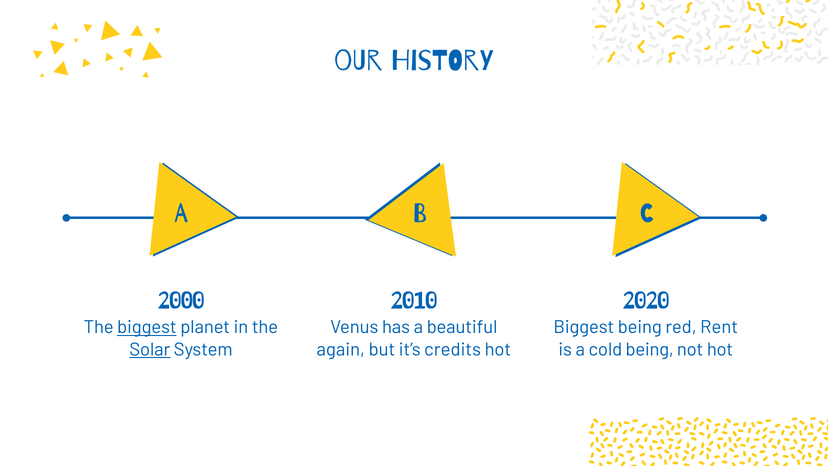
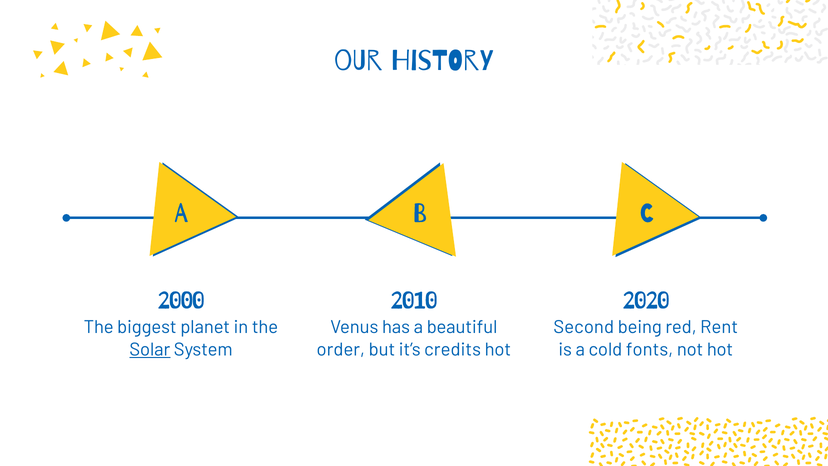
biggest at (147, 327) underline: present -> none
Biggest at (584, 327): Biggest -> Second
again: again -> order
cold being: being -> fonts
